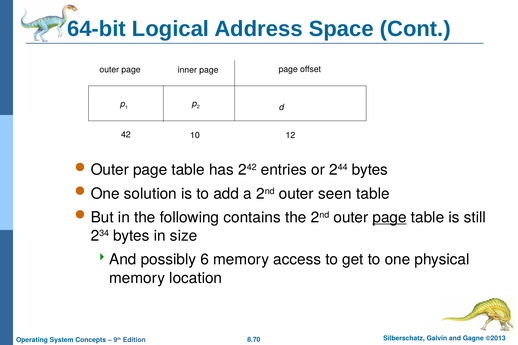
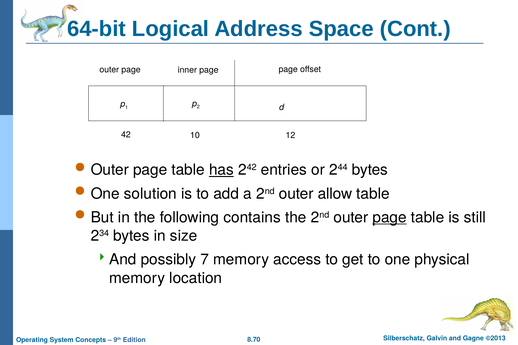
has underline: none -> present
seen: seen -> allow
6: 6 -> 7
